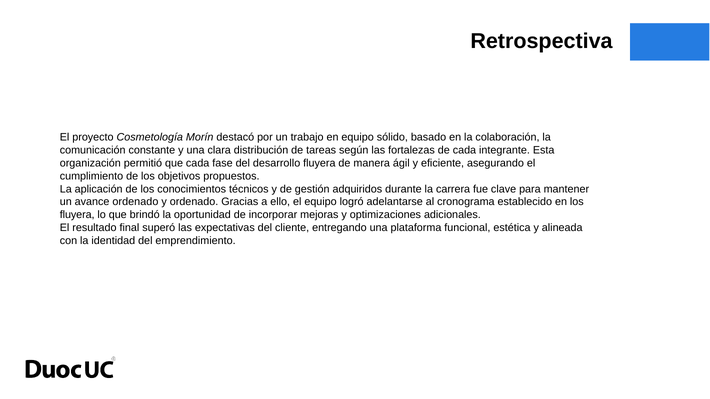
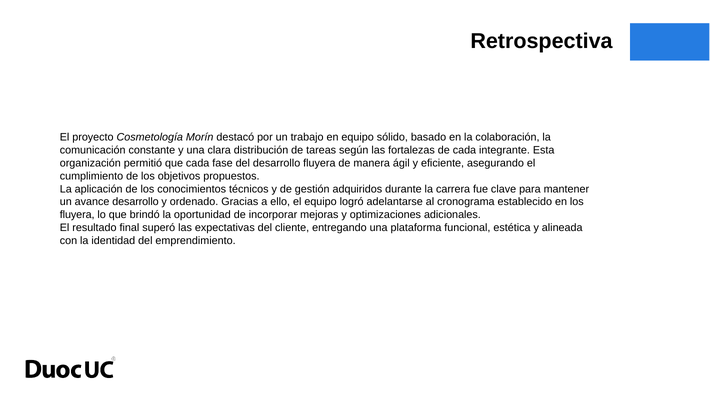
avance ordenado: ordenado -> desarrollo
